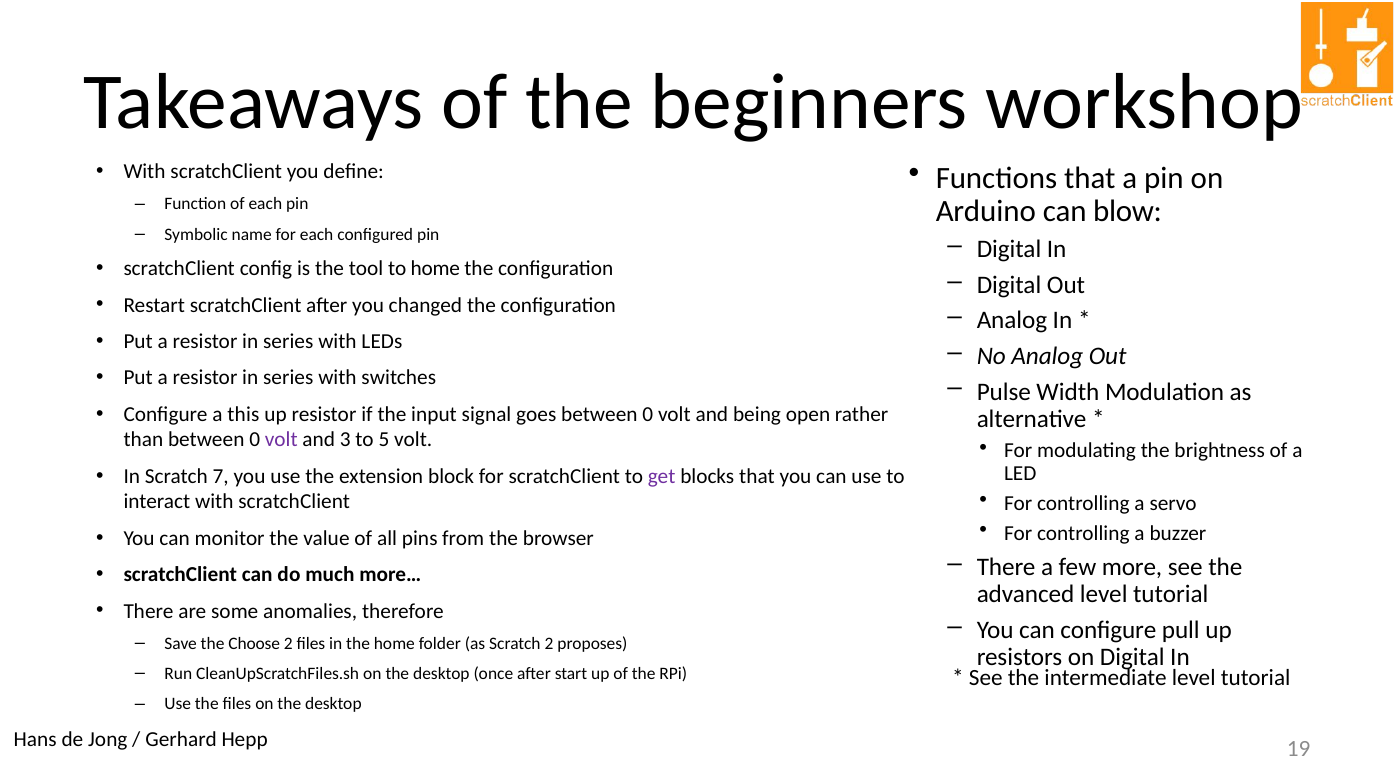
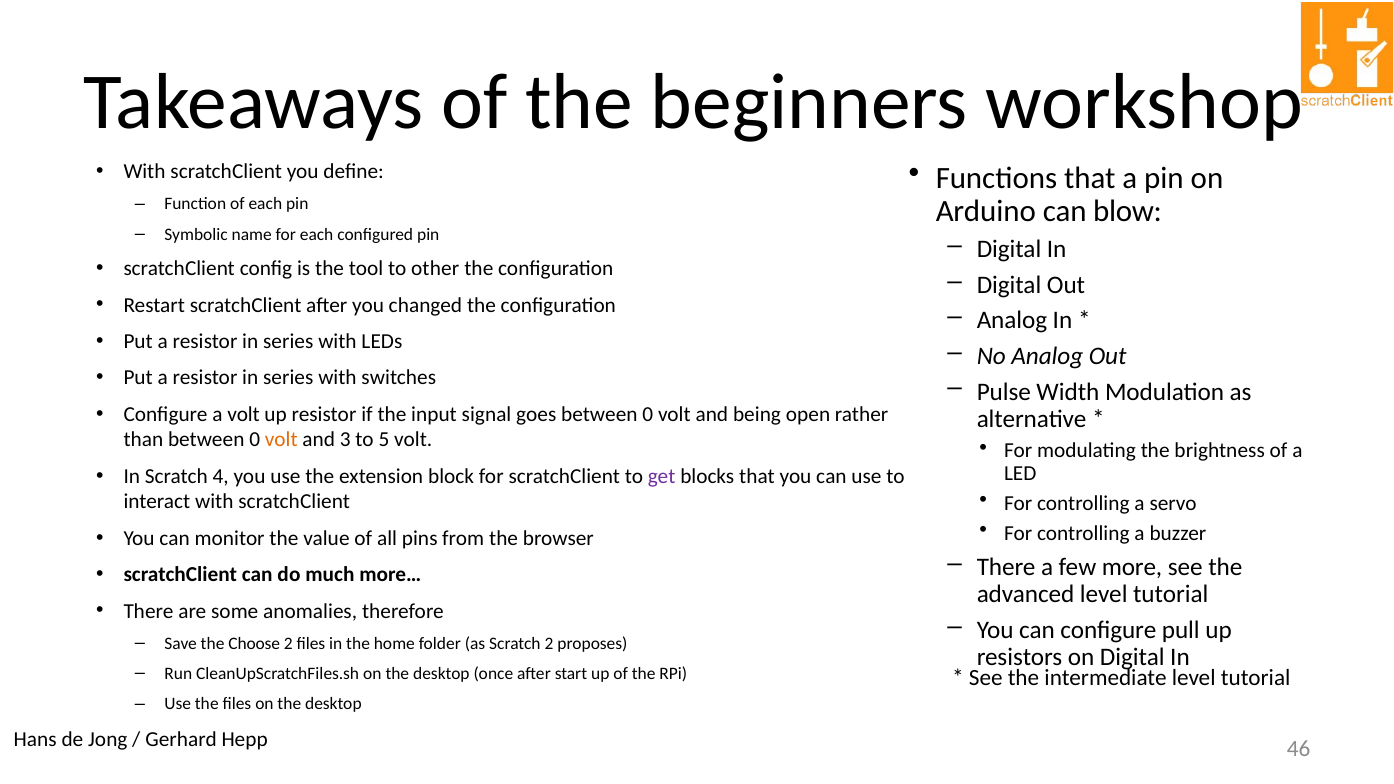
to home: home -> other
a this: this -> volt
volt at (281, 440) colour: purple -> orange
7: 7 -> 4
19: 19 -> 46
